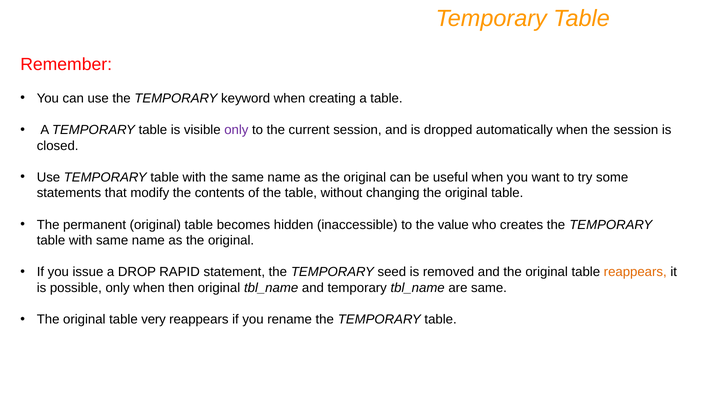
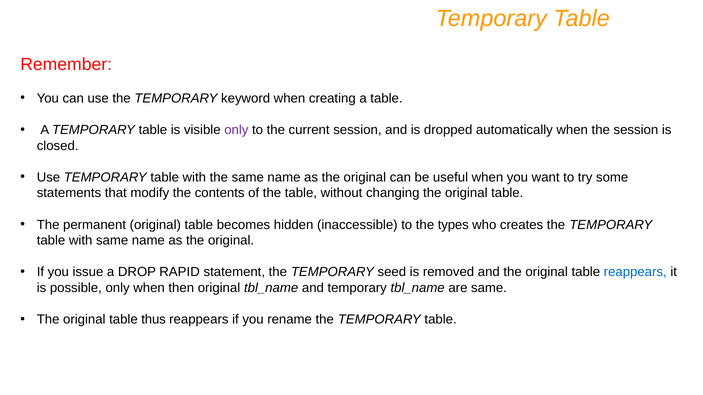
value: value -> types
reappears at (635, 272) colour: orange -> blue
very: very -> thus
